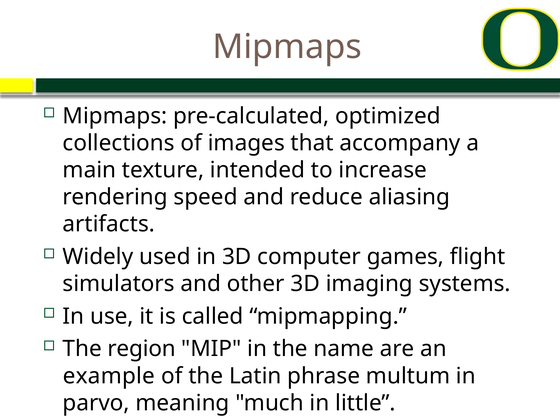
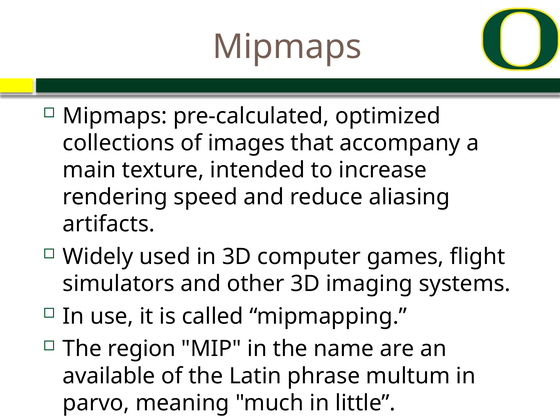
example: example -> available
